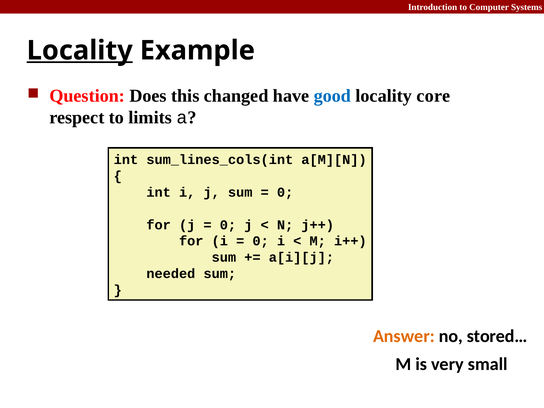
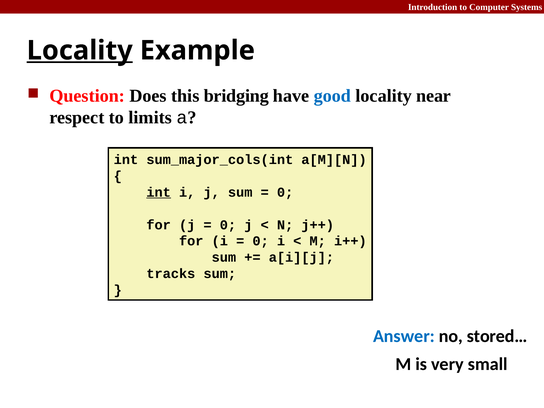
changed: changed -> bridging
core: core -> near
sum_lines_cols(int: sum_lines_cols(int -> sum_major_cols(int
int at (159, 192) underline: none -> present
needed: needed -> tracks
Answer colour: orange -> blue
